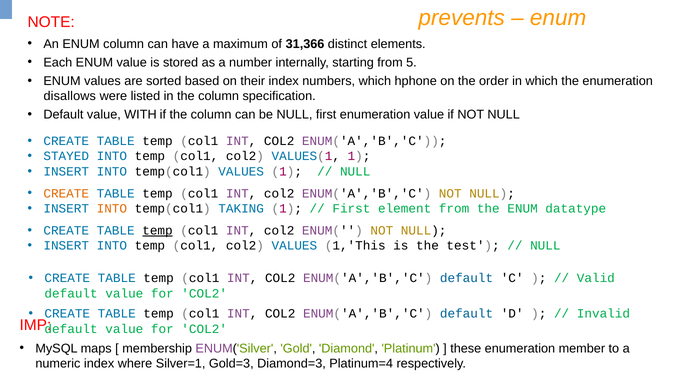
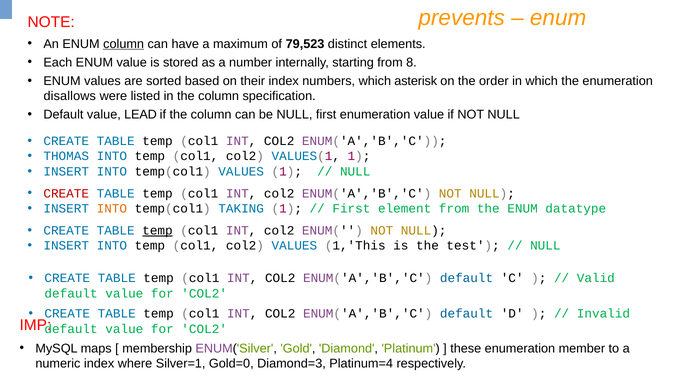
column at (124, 44) underline: none -> present
31,366: 31,366 -> 79,523
5: 5 -> 8
hphone: hphone -> asterisk
WITH: WITH -> LEAD
STAYED: STAYED -> THOMAS
CREATE at (66, 194) colour: orange -> red
Gold=3: Gold=3 -> Gold=0
